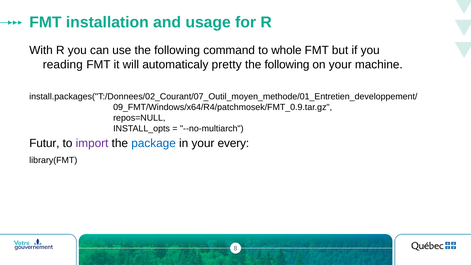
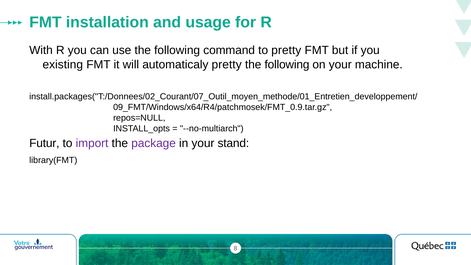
to whole: whole -> pretty
reading: reading -> existing
package colour: blue -> purple
every: every -> stand
